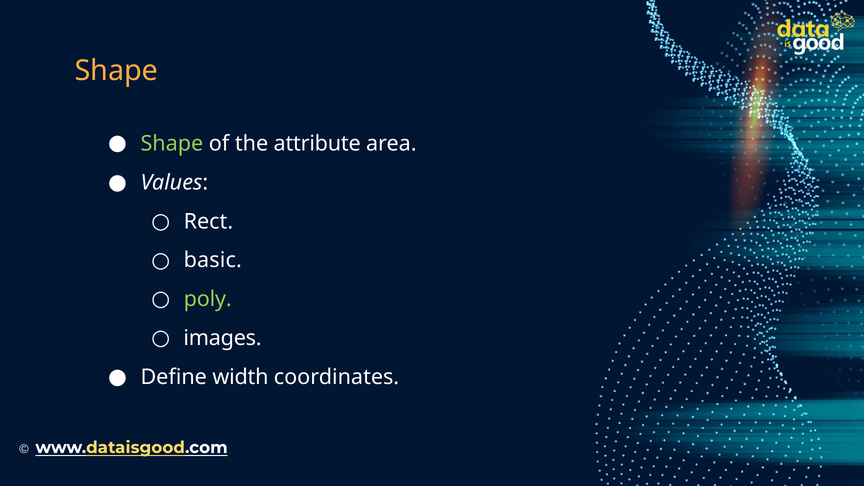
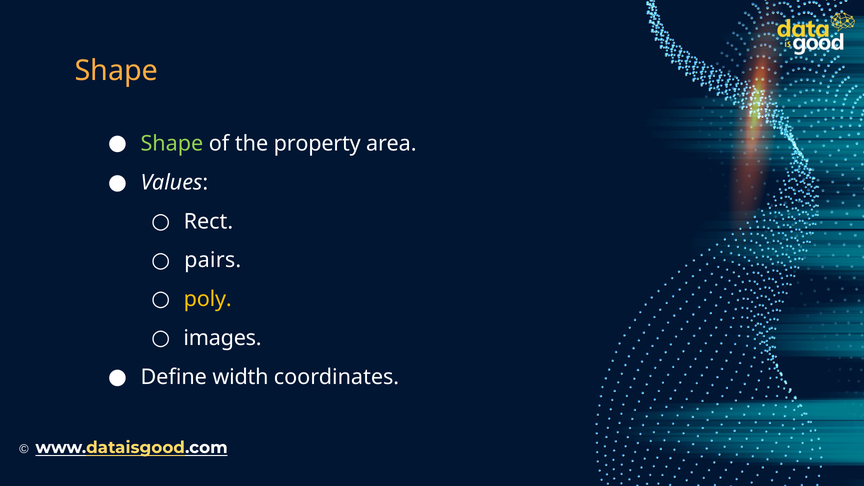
attribute: attribute -> property
basic: basic -> pairs
poly colour: light green -> yellow
